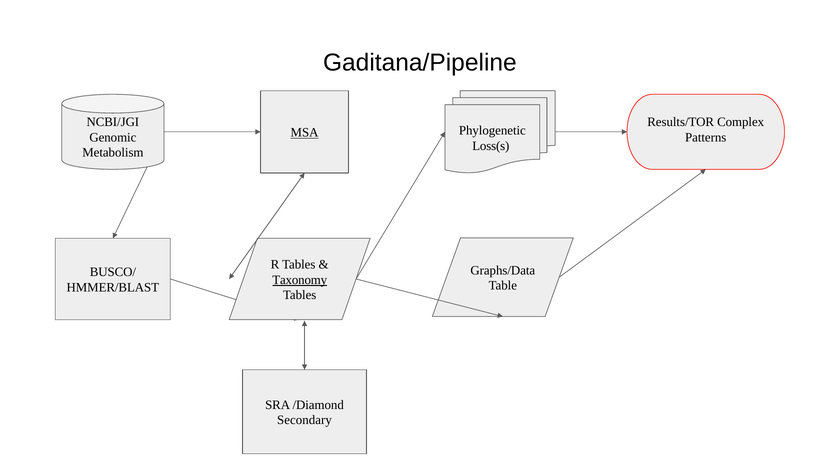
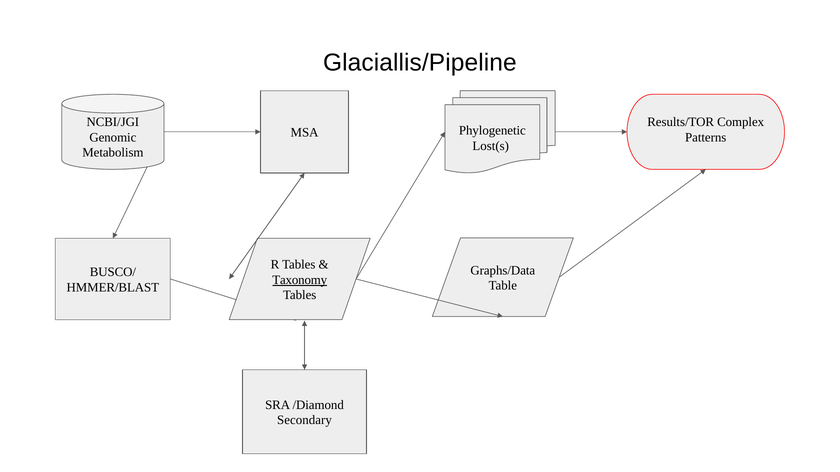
Gaditana/Pipeline: Gaditana/Pipeline -> Glaciallis/Pipeline
MSA underline: present -> none
Loss(s: Loss(s -> Lost(s
